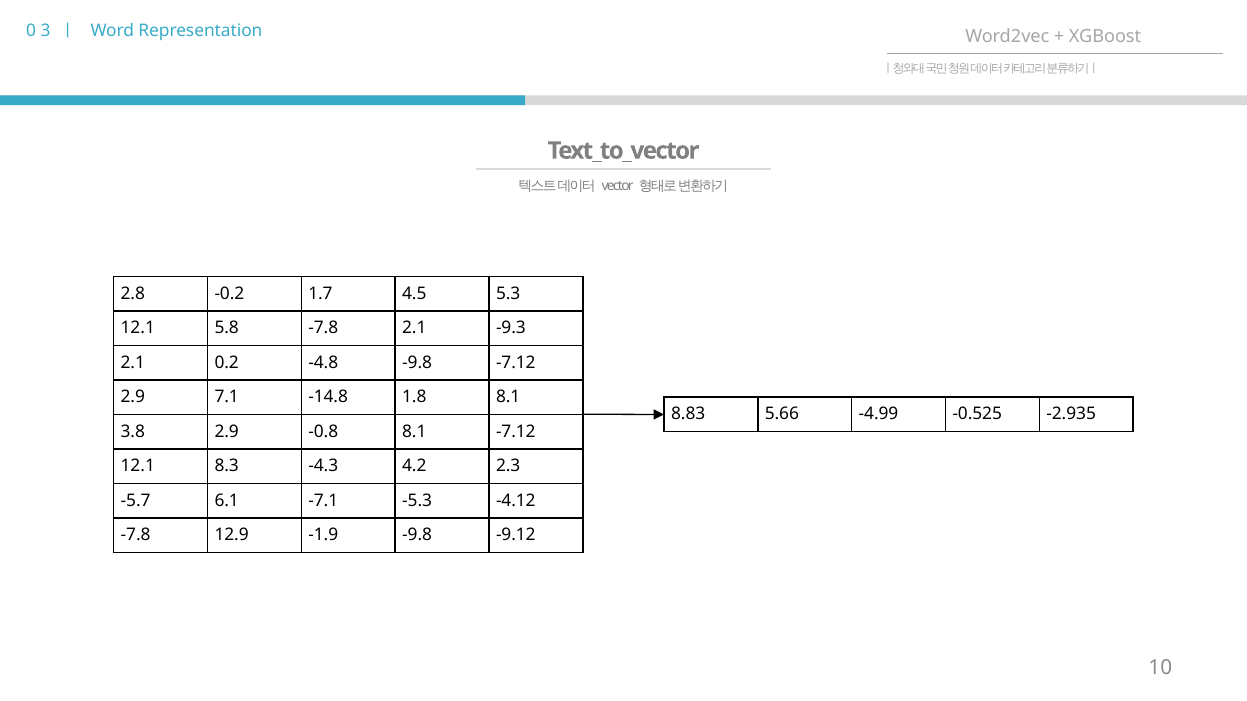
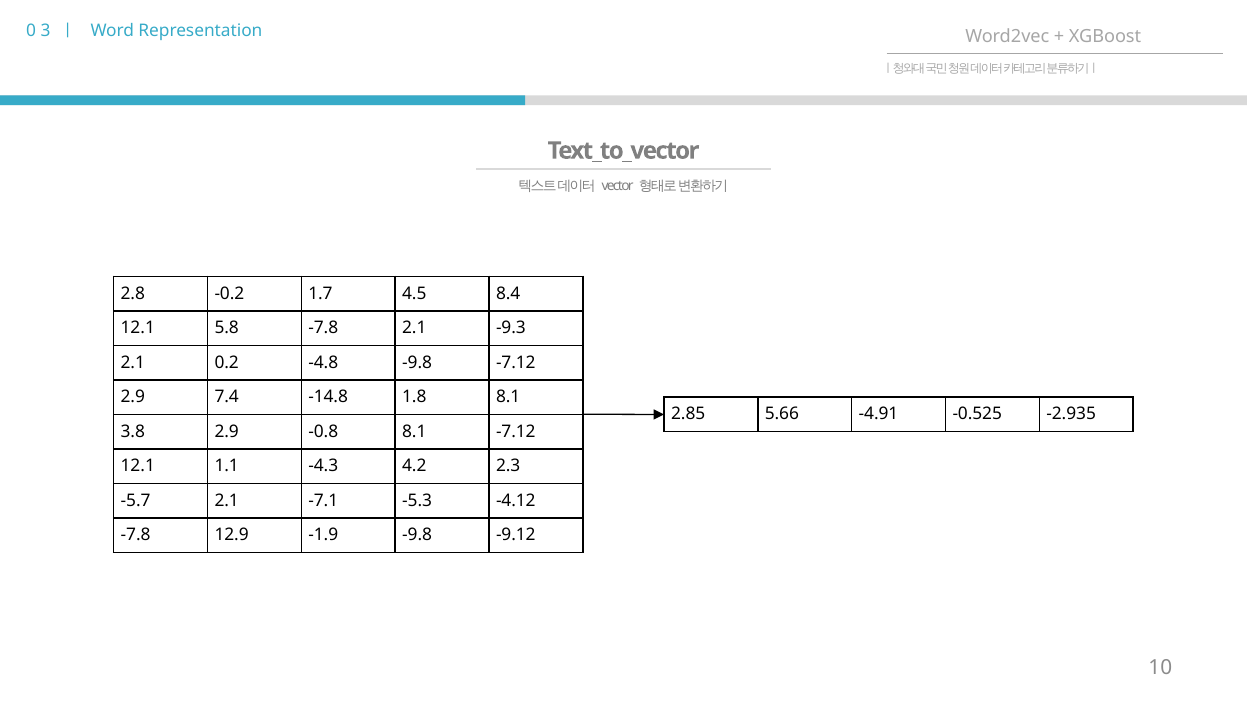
5.3: 5.3 -> 8.4
7.1: 7.1 -> 7.4
8.83: 8.83 -> 2.85
-4.99: -4.99 -> -4.91
8.3: 8.3 -> 1.1
-5.7 6.1: 6.1 -> 2.1
